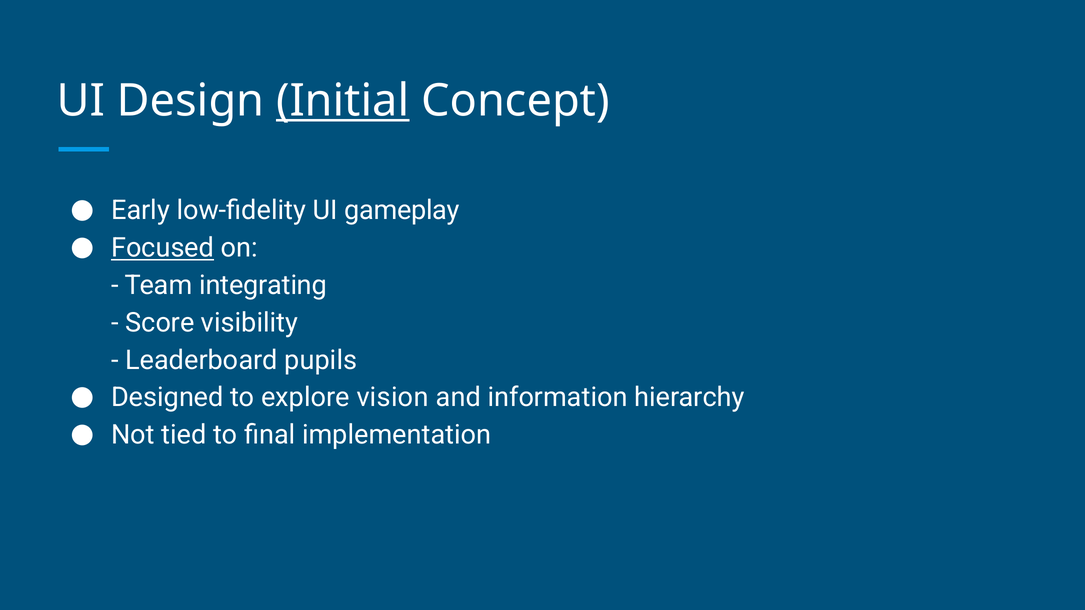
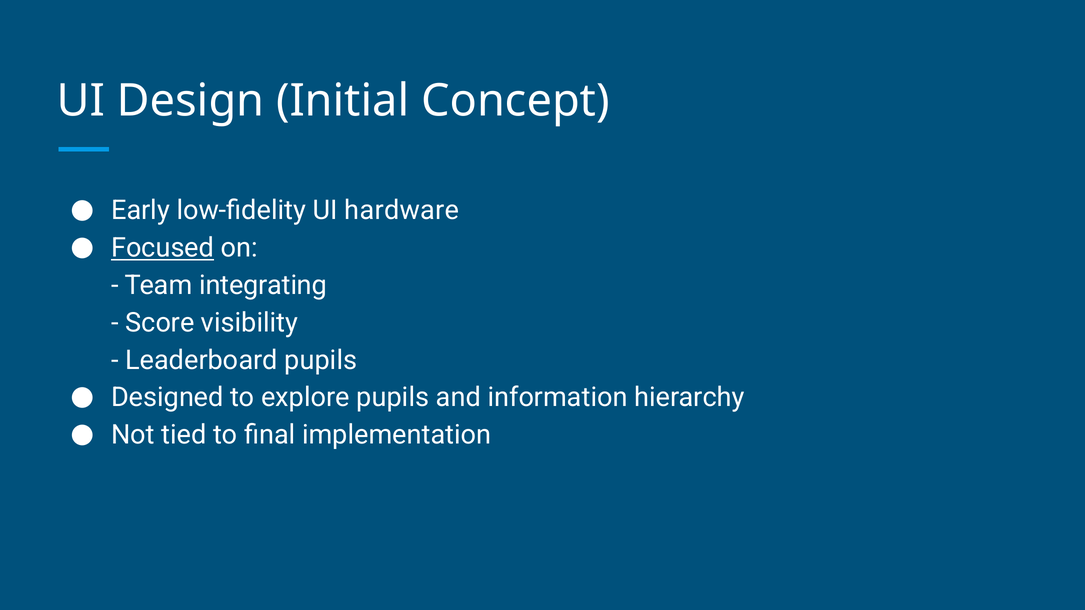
Initial underline: present -> none
gameplay: gameplay -> hardware
explore vision: vision -> pupils
